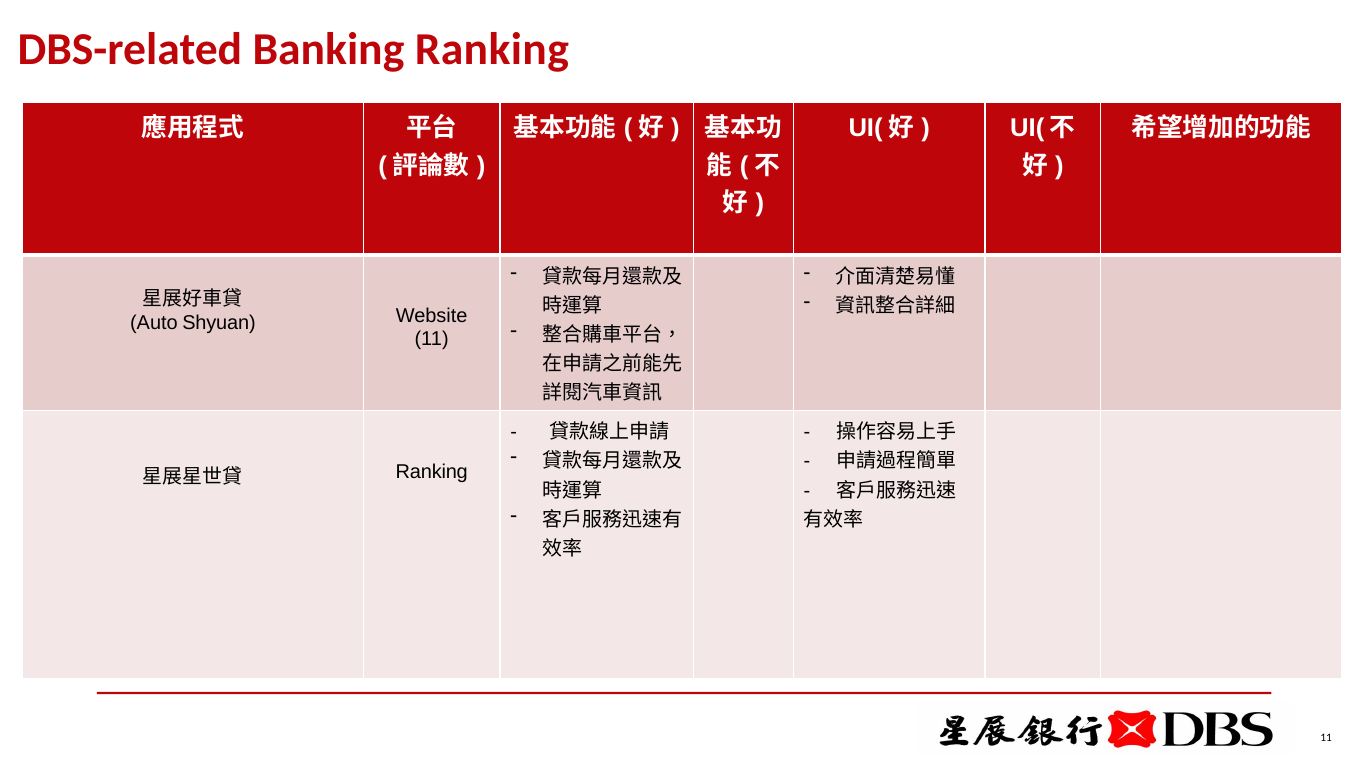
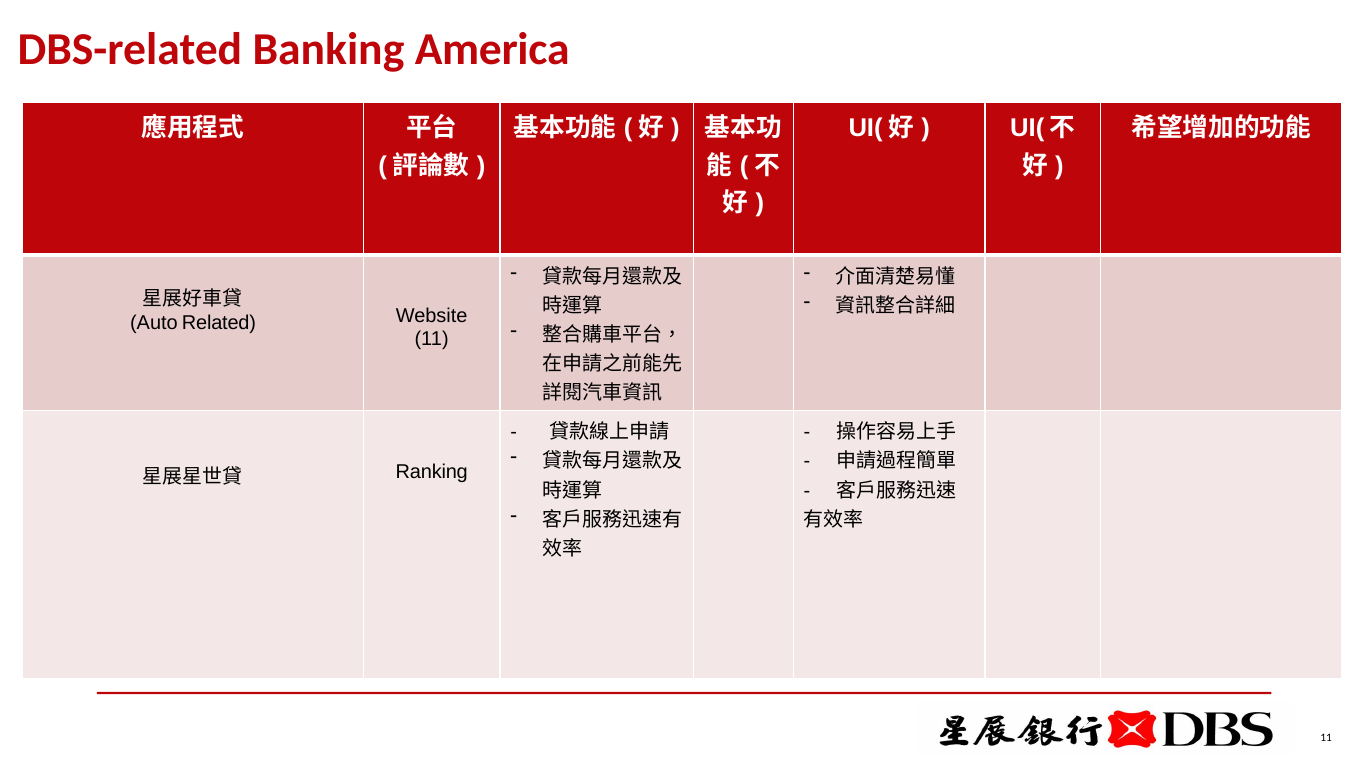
Banking Ranking: Ranking -> America
Shyuan: Shyuan -> Related
